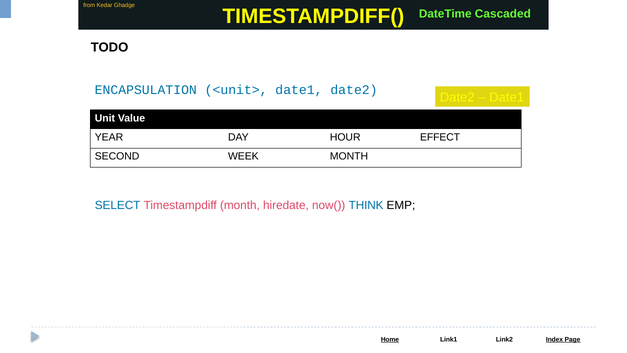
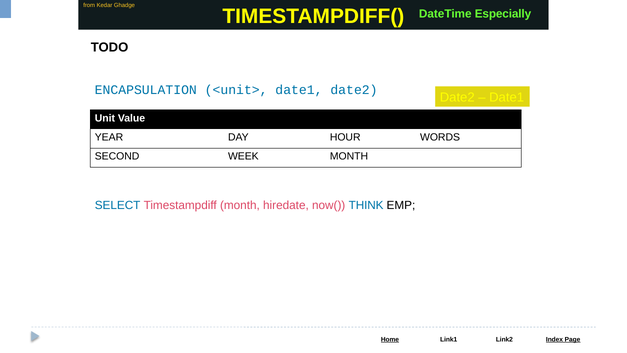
Cascaded: Cascaded -> Especially
EFFECT: EFFECT -> WORDS
